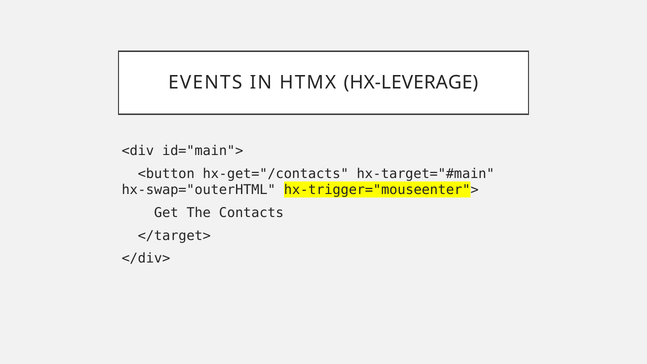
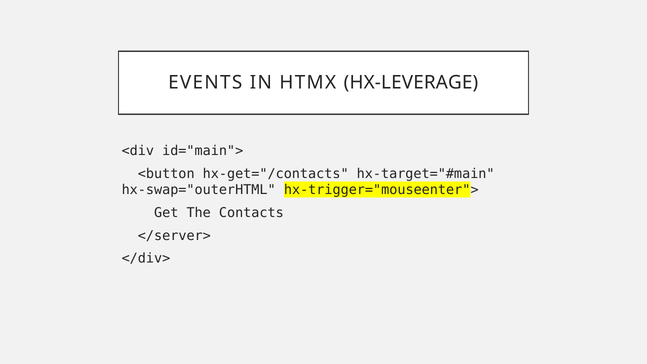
</target>: </target> -> </server>
